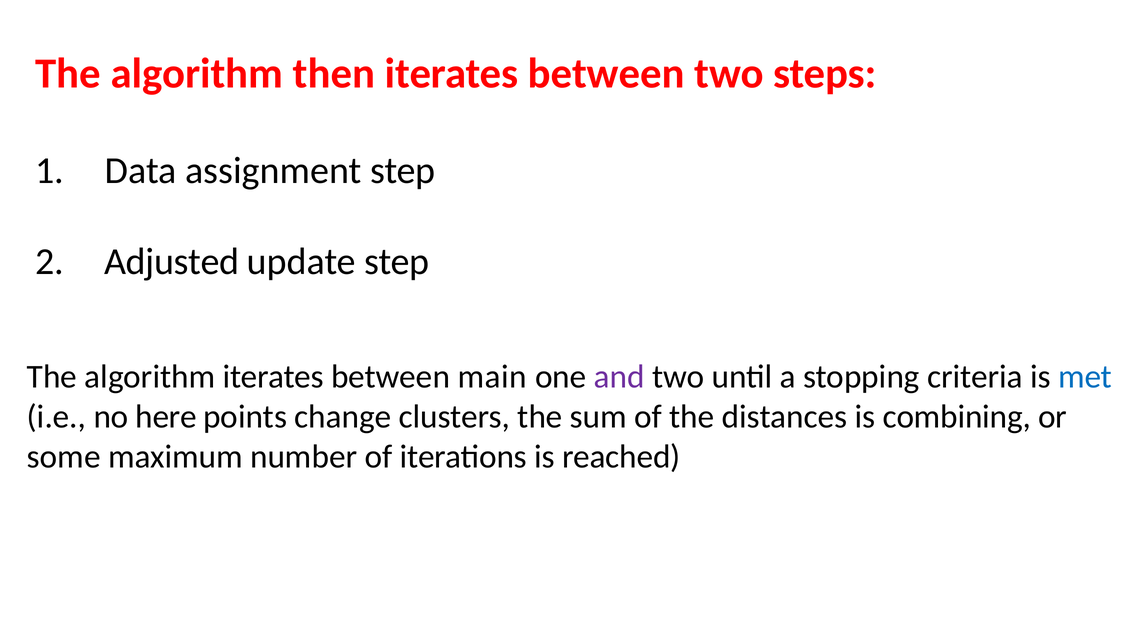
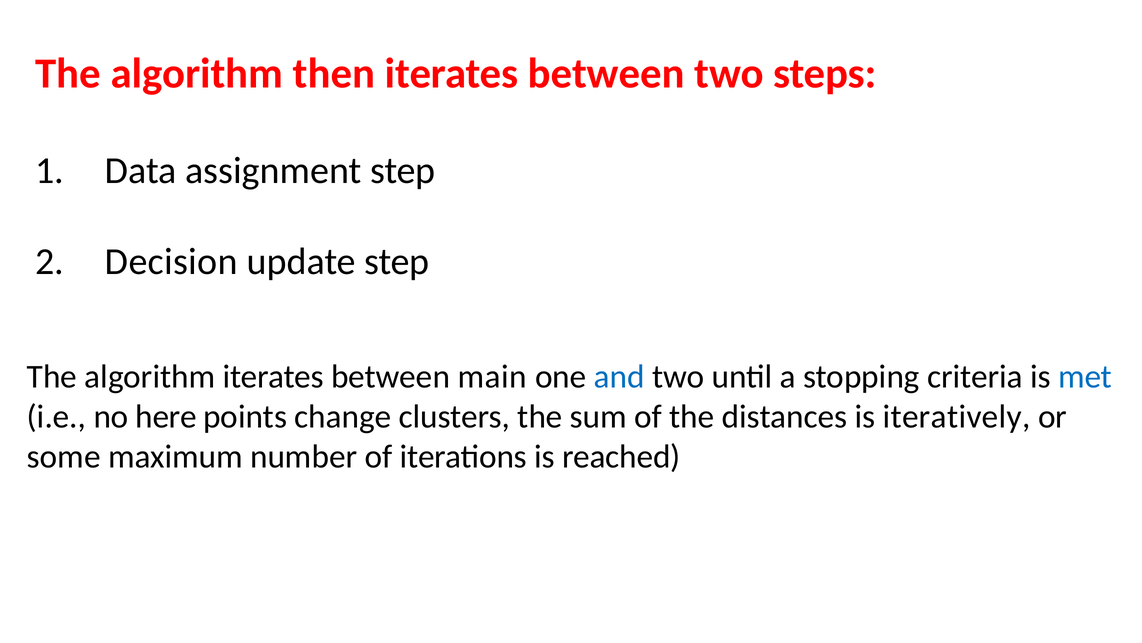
Adjusted: Adjusted -> Decision
and colour: purple -> blue
combining: combining -> iteratively
